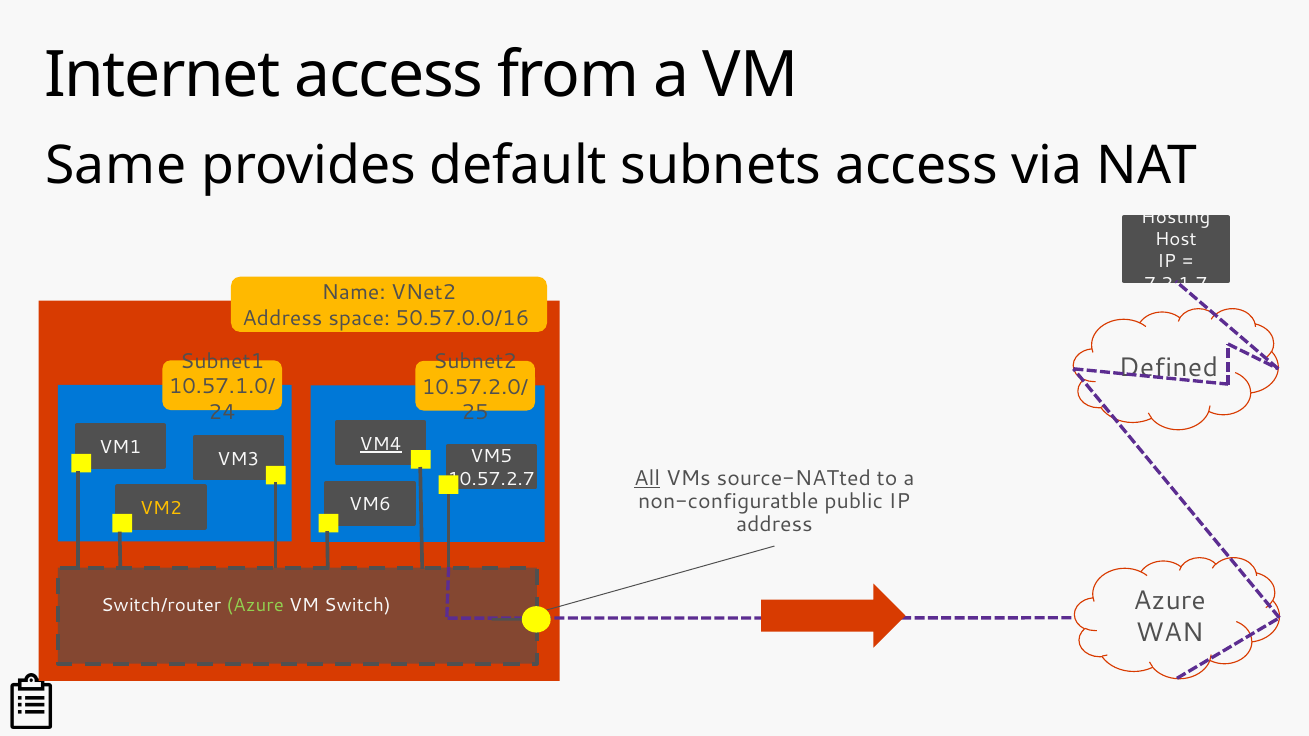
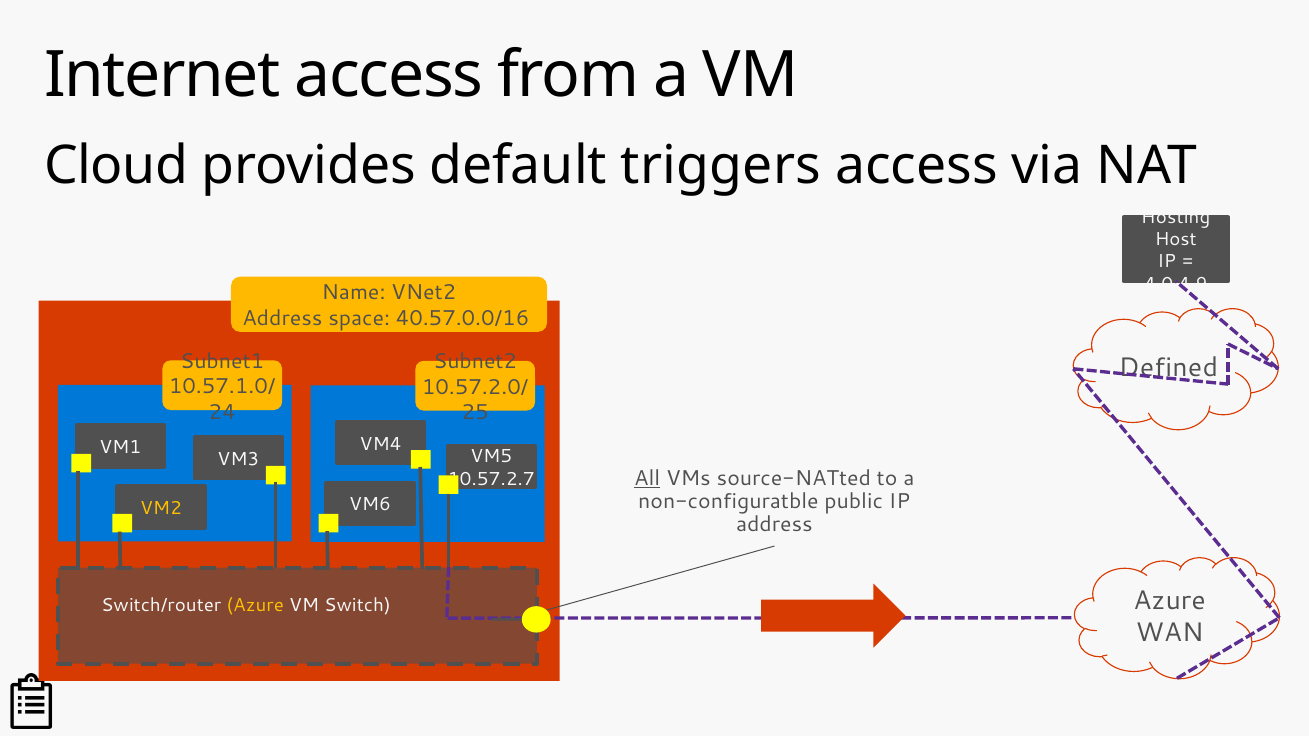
Same: Same -> Cloud
subnets: subnets -> triggers
7.2.1.7: 7.2.1.7 -> 4.0.4.9
50.57.0.0/16: 50.57.0.0/16 -> 40.57.0.0/16
VM4 underline: present -> none
Azure at (255, 606) colour: light green -> yellow
